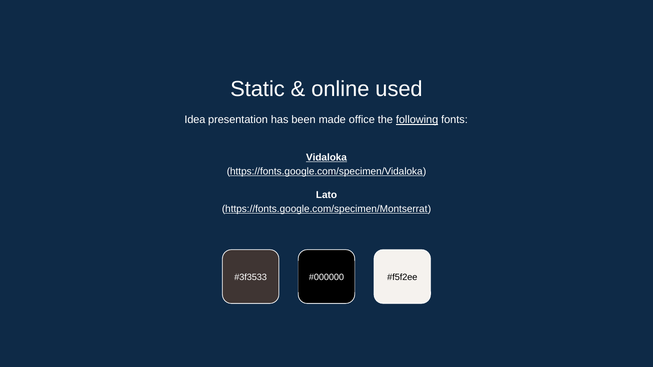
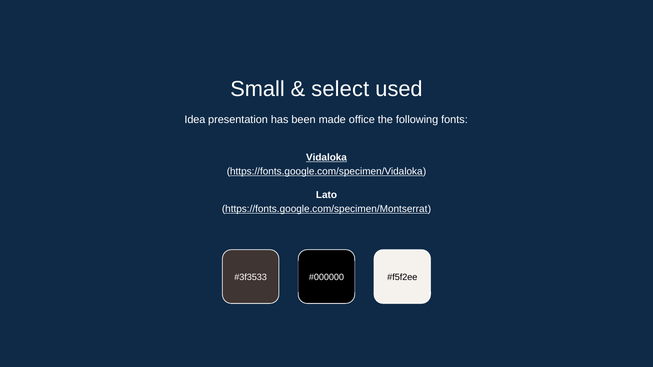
Static: Static -> Small
online: online -> select
following underline: present -> none
